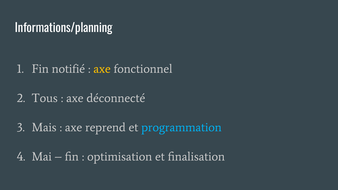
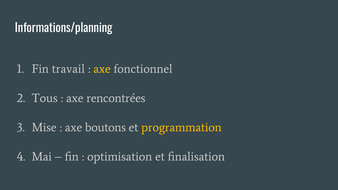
notifié: notifié -> travail
déconnecté: déconnecté -> rencontrées
Mais: Mais -> Mise
reprend: reprend -> boutons
programmation colour: light blue -> yellow
